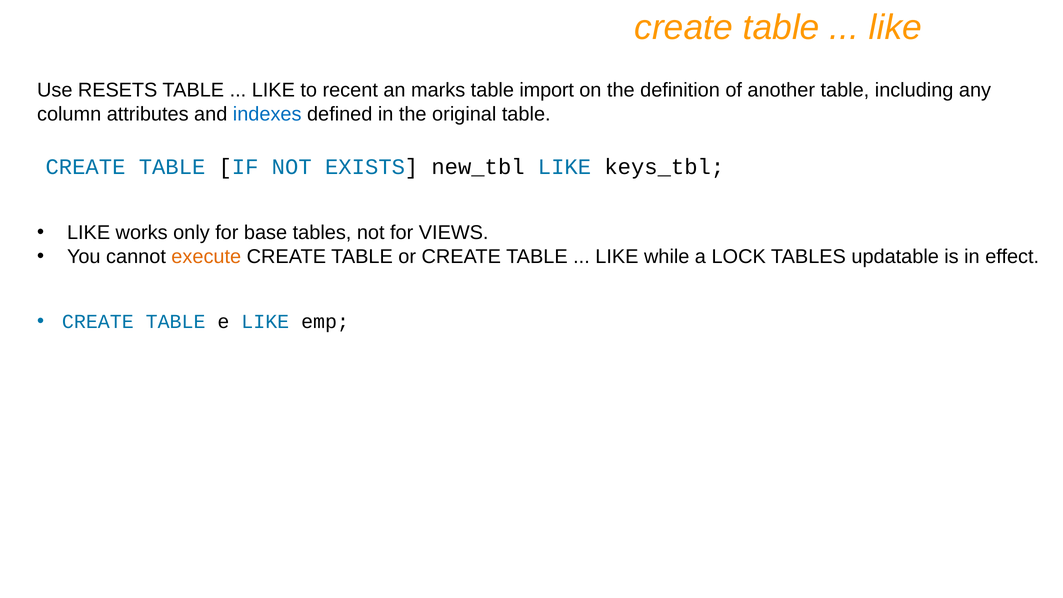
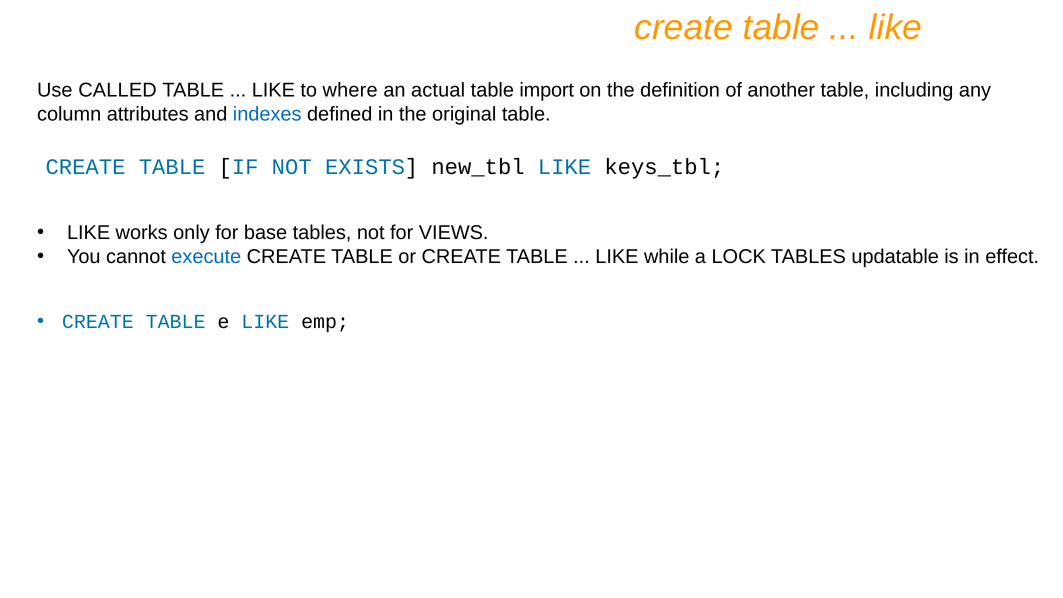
RESETS: RESETS -> CALLED
recent: recent -> where
marks: marks -> actual
execute colour: orange -> blue
